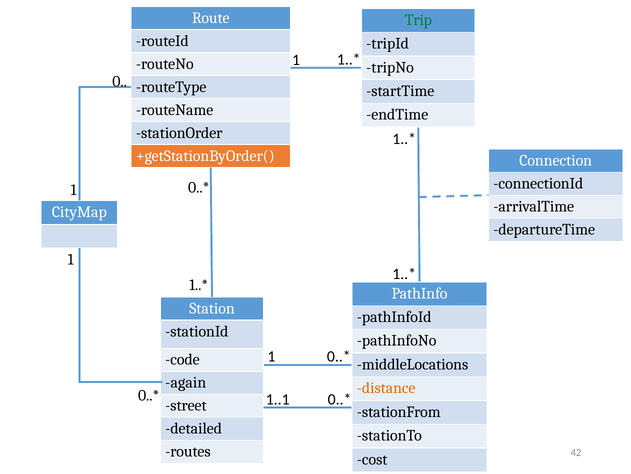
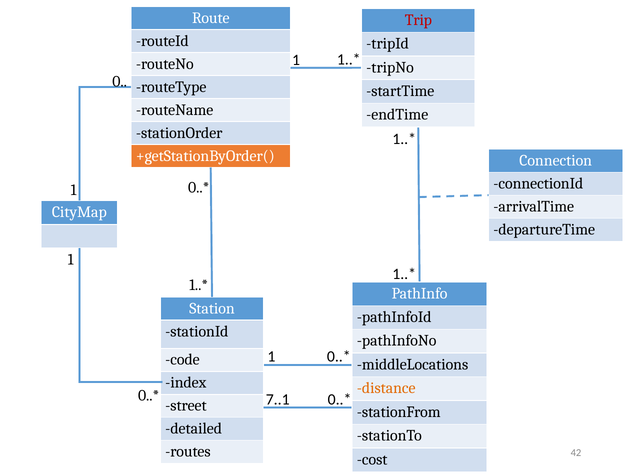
Trip colour: green -> red
again: again -> index
1..1: 1..1 -> 7..1
